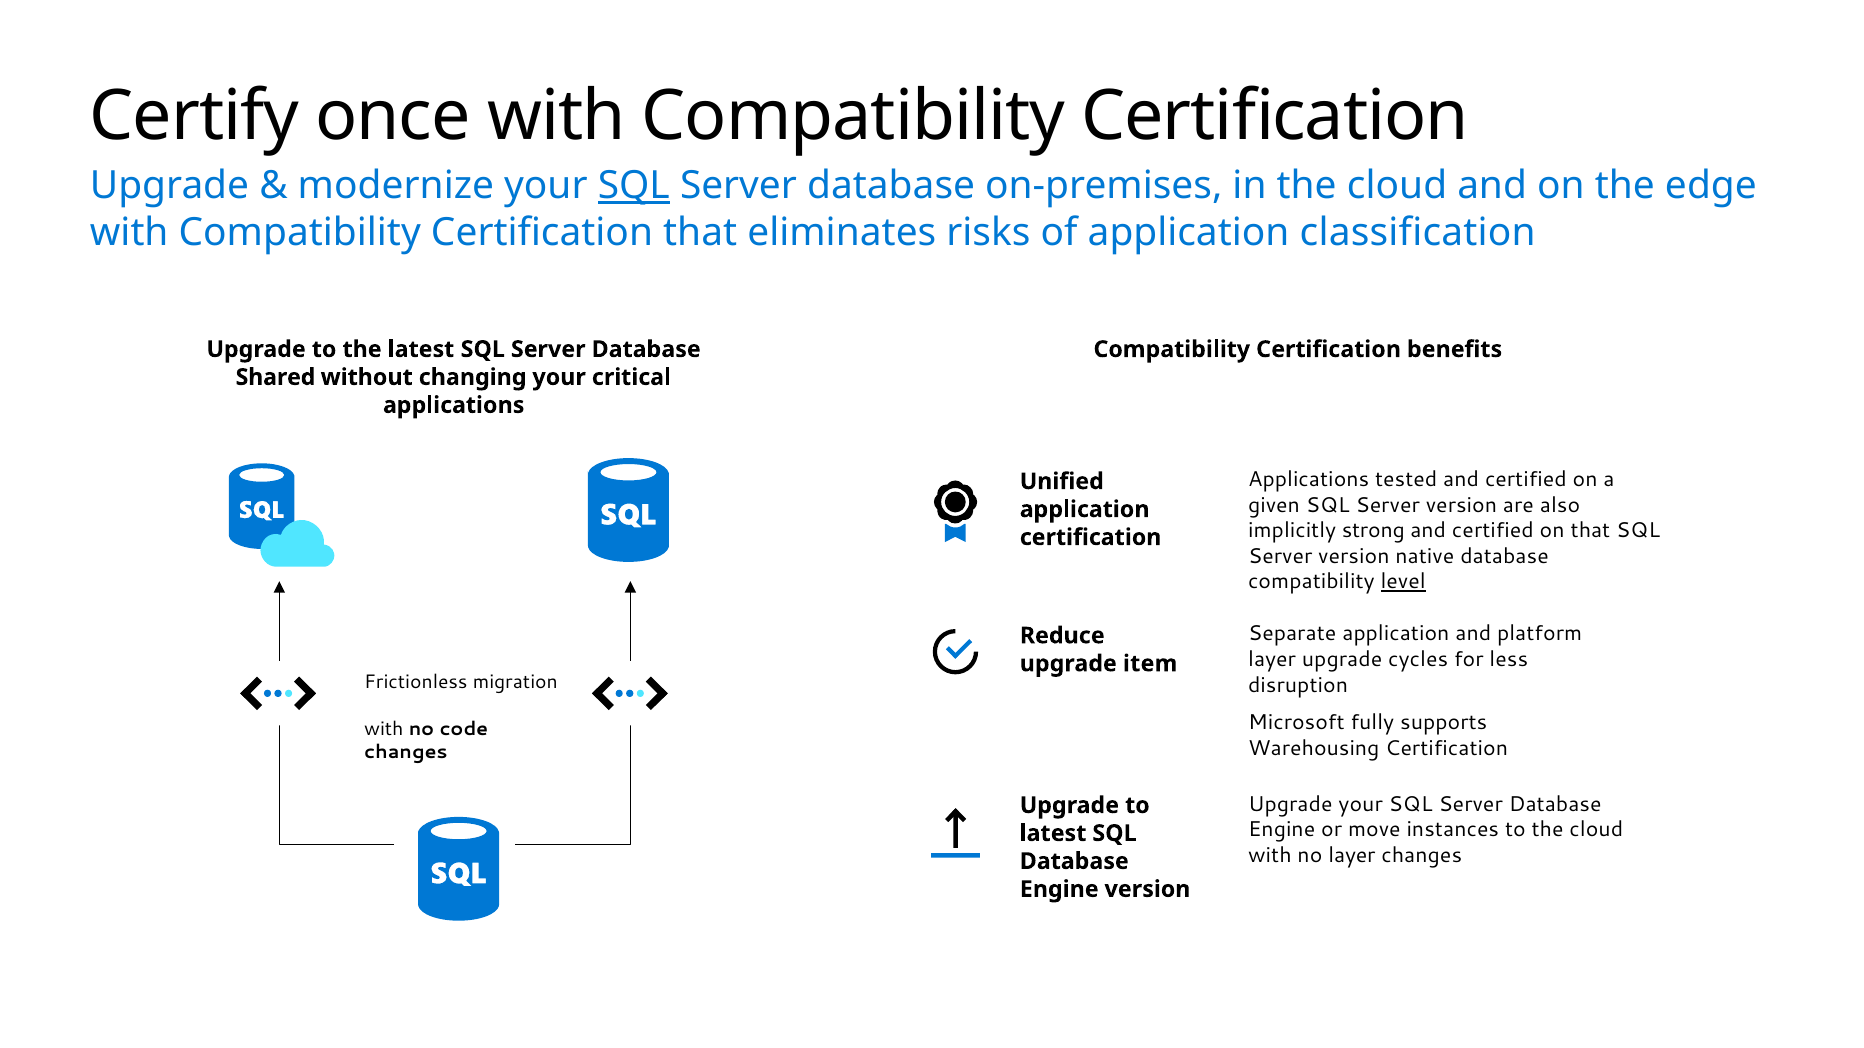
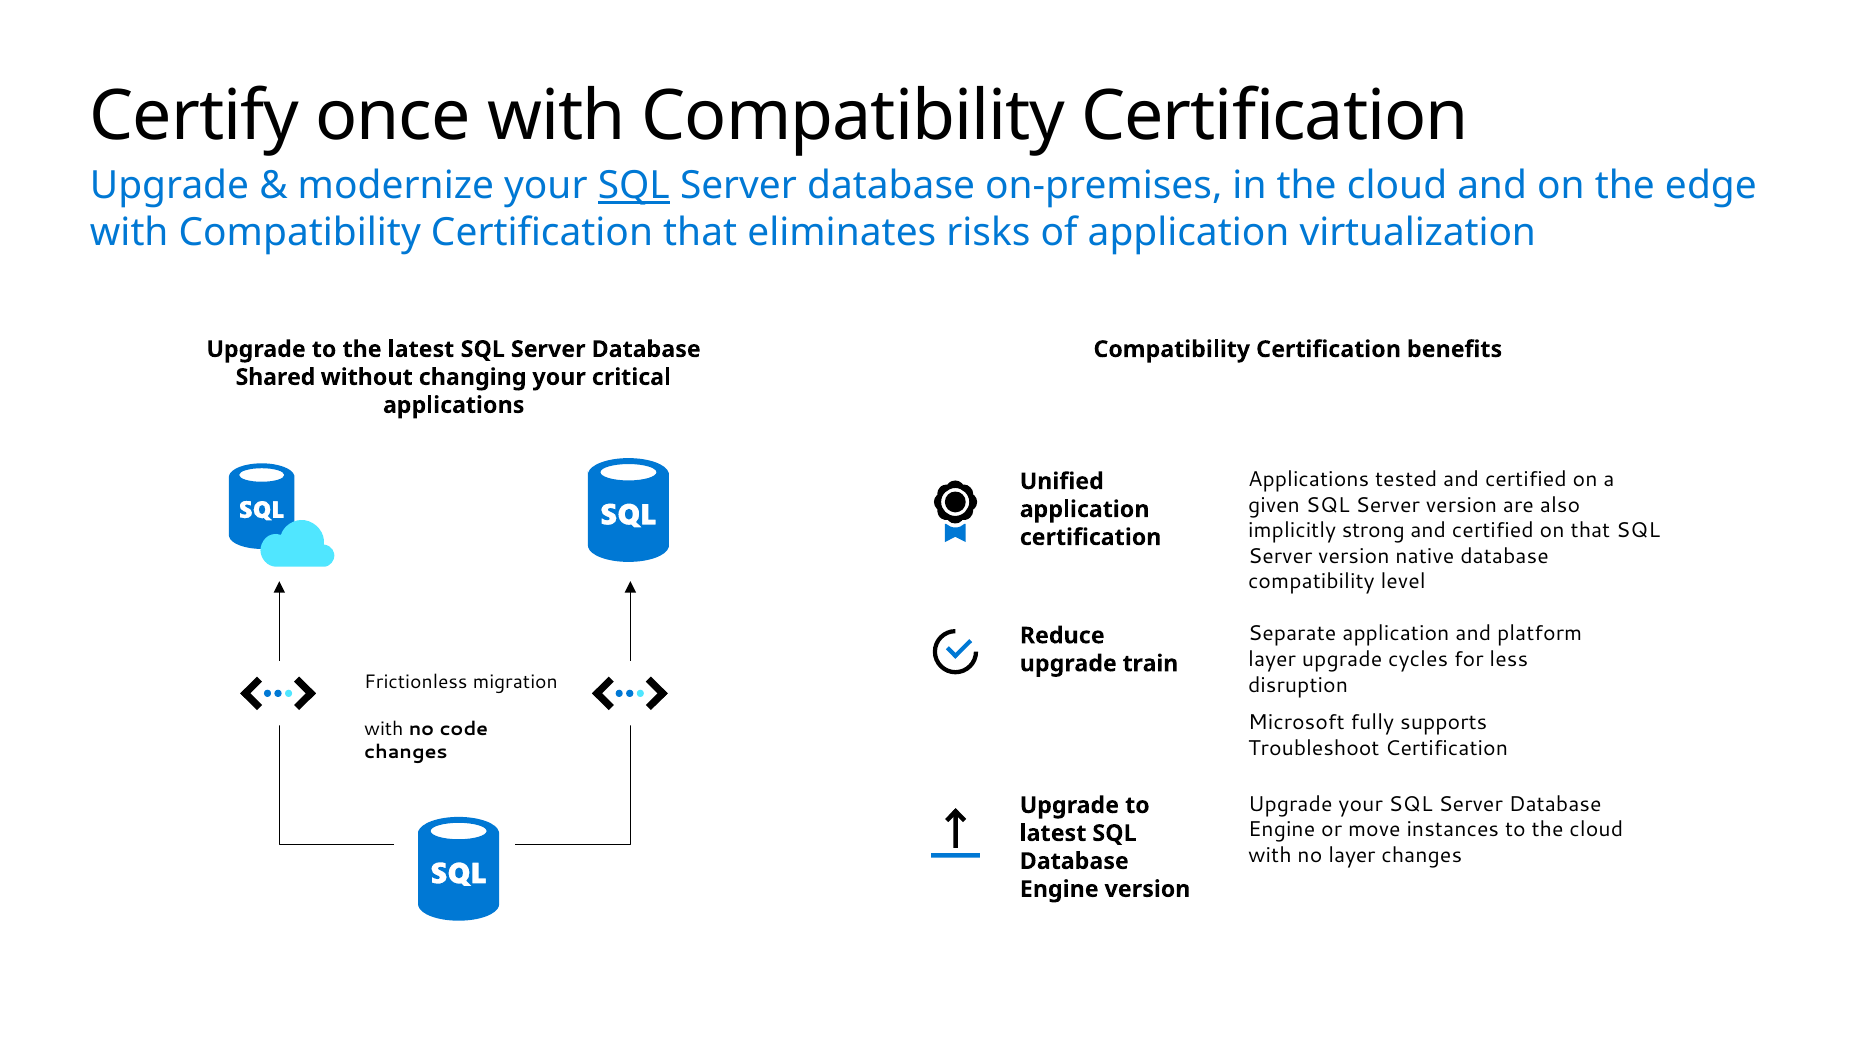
classification: classification -> virtualization
level underline: present -> none
item: item -> train
Warehousing: Warehousing -> Troubleshoot
